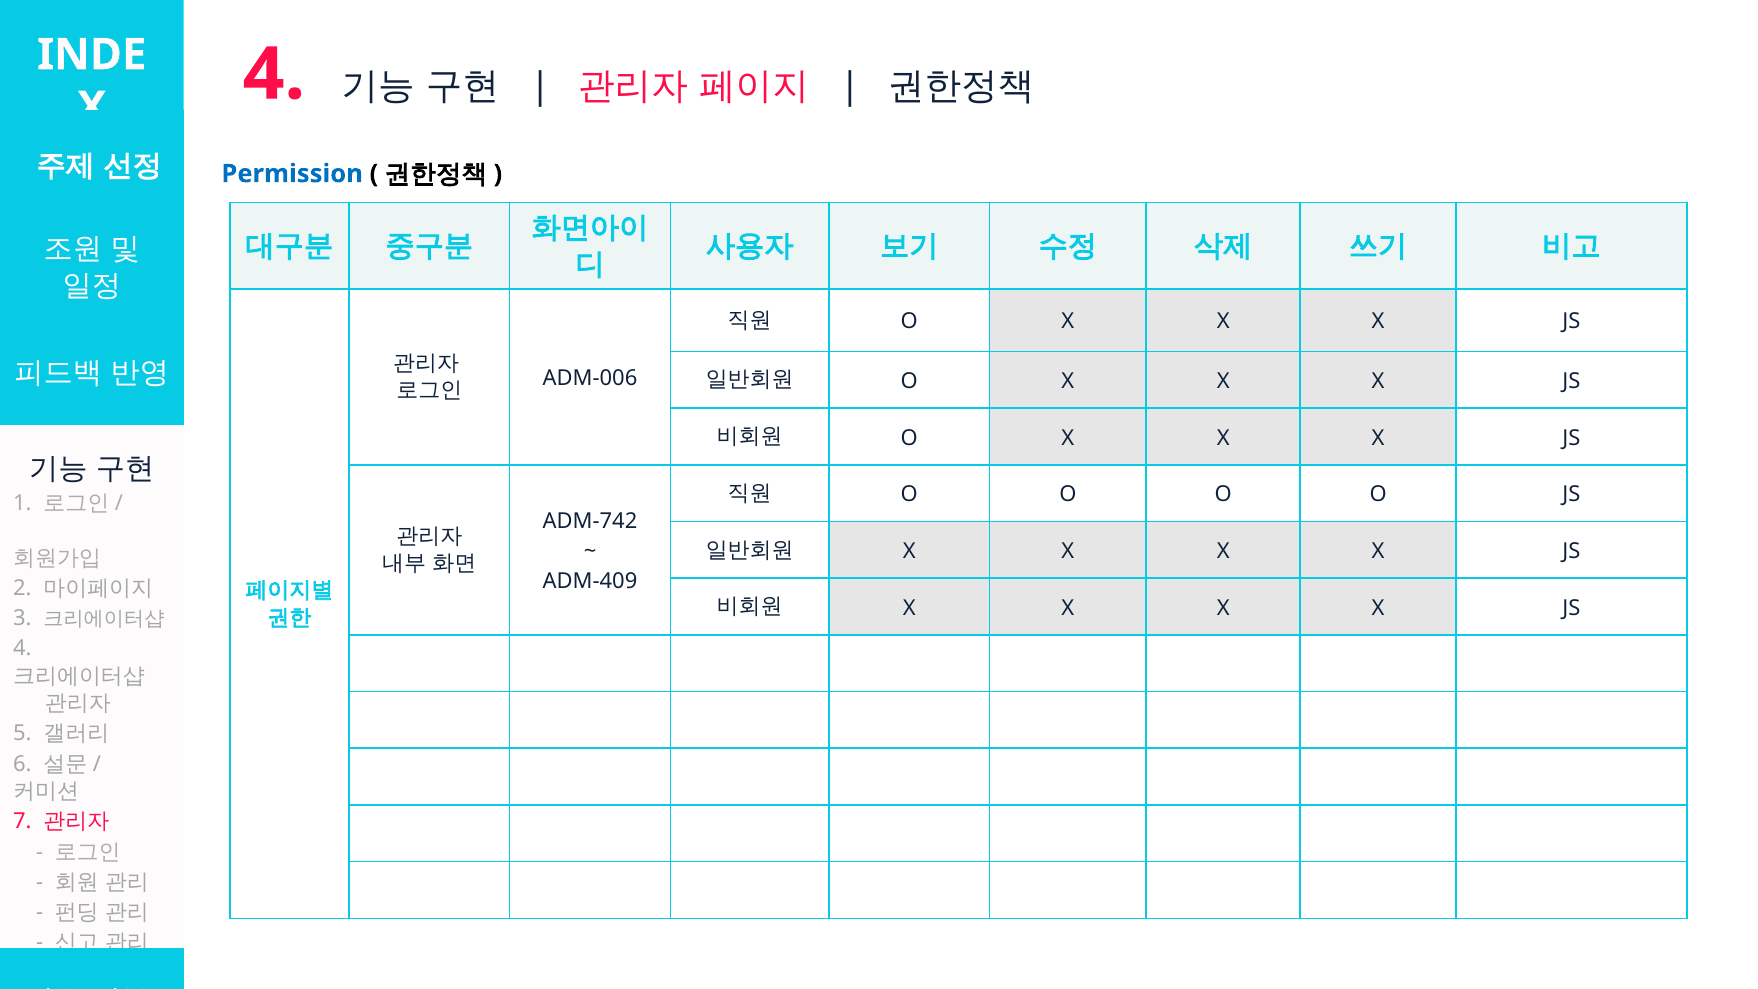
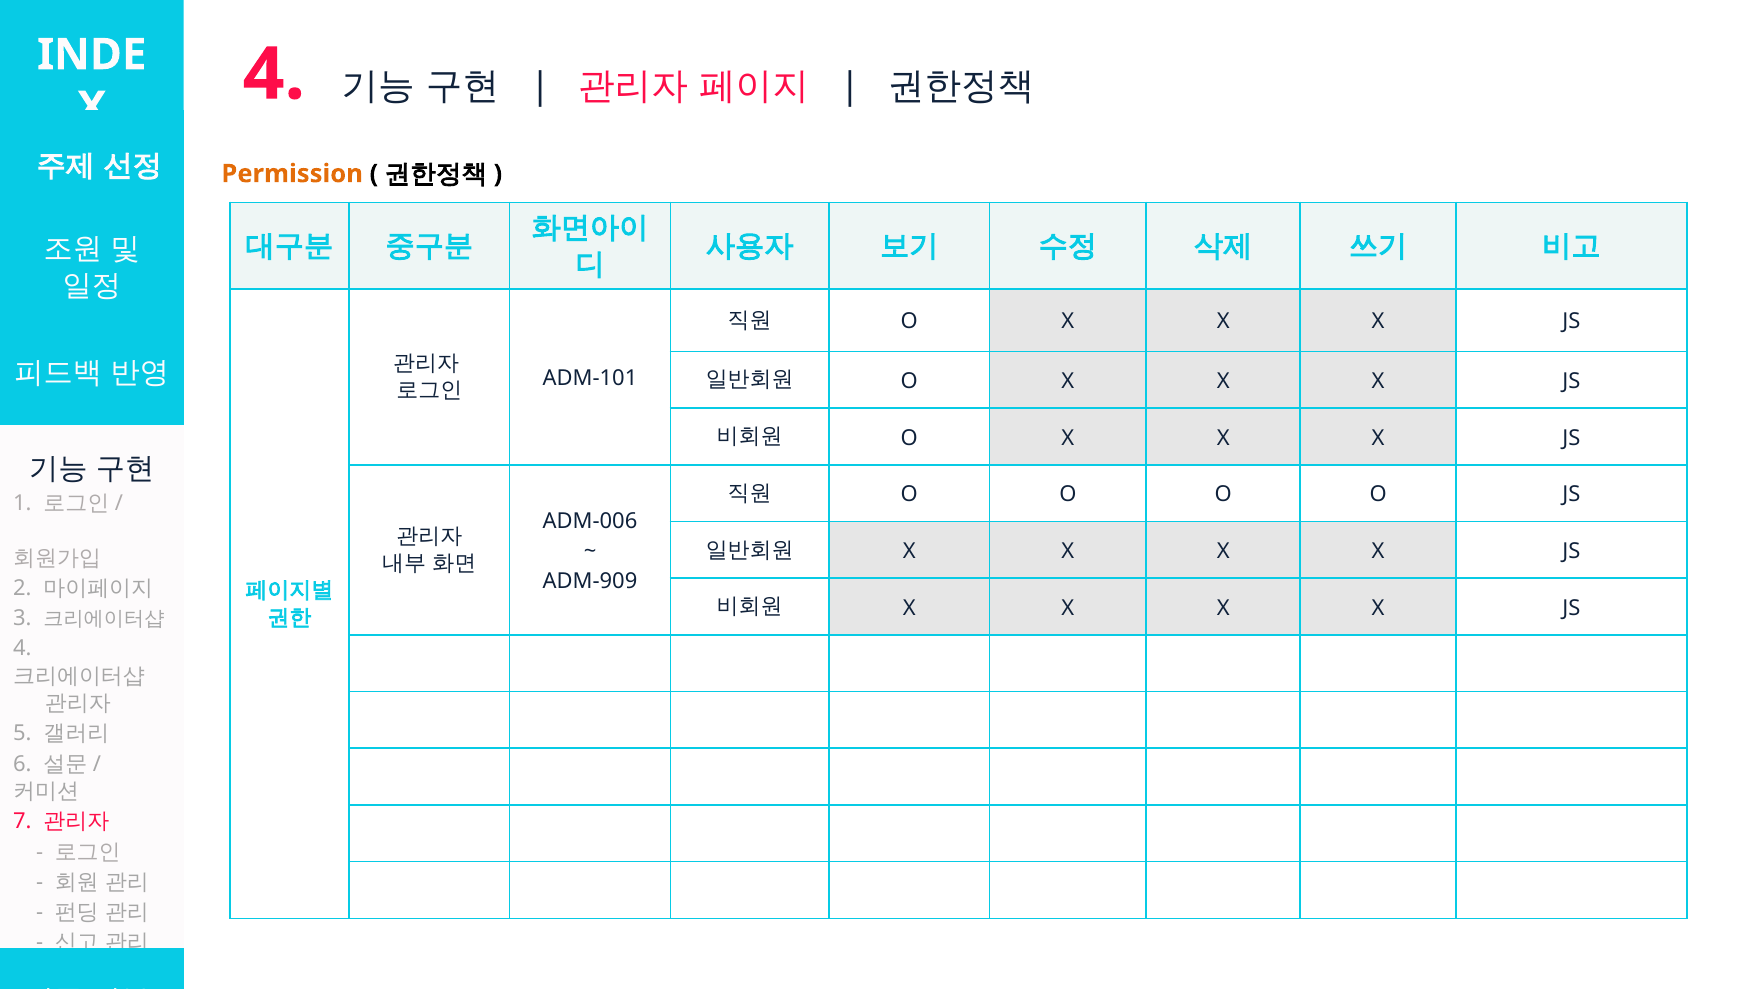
Permission colour: blue -> orange
ADM-006: ADM-006 -> ADM-101
ADM-742: ADM-742 -> ADM-006
ADM-409: ADM-409 -> ADM-909
